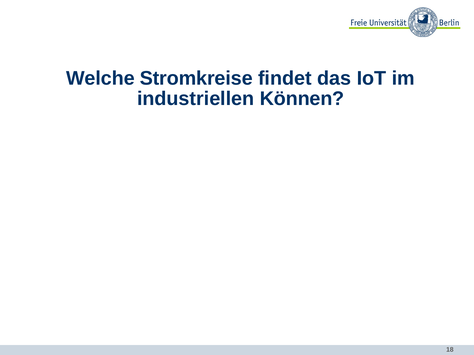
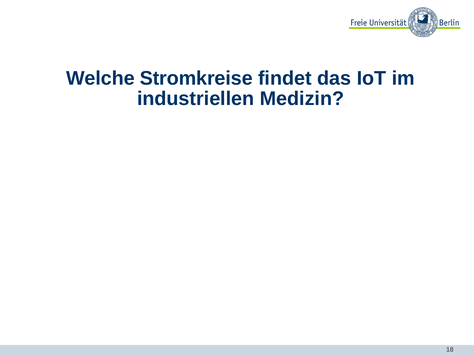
Können: Können -> Medizin
